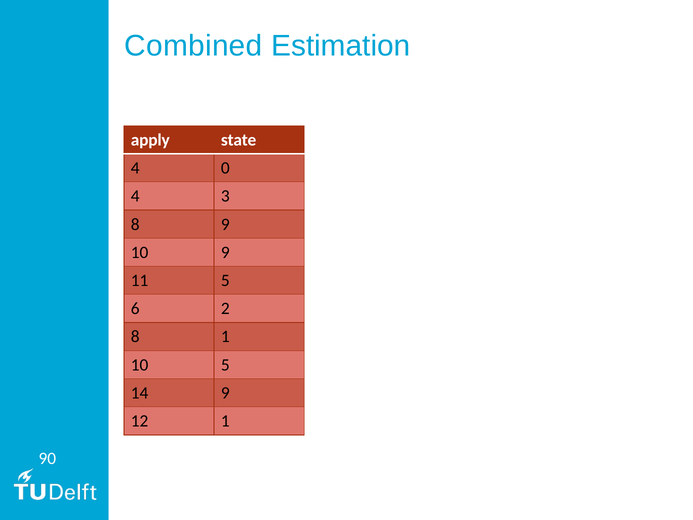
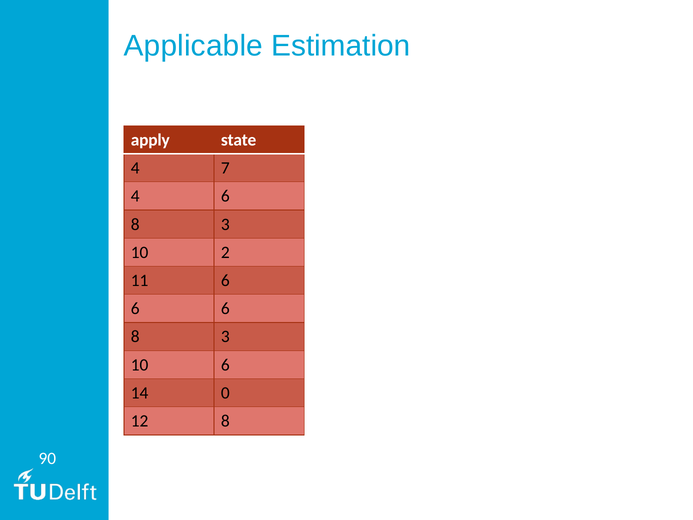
Combined: Combined -> Applicable
0: 0 -> 7
4 3: 3 -> 6
9 at (225, 224): 9 -> 3
10 9: 9 -> 2
11 5: 5 -> 6
2 at (225, 308): 2 -> 6
1 at (225, 337): 1 -> 3
10 5: 5 -> 6
14 9: 9 -> 0
12 1: 1 -> 8
